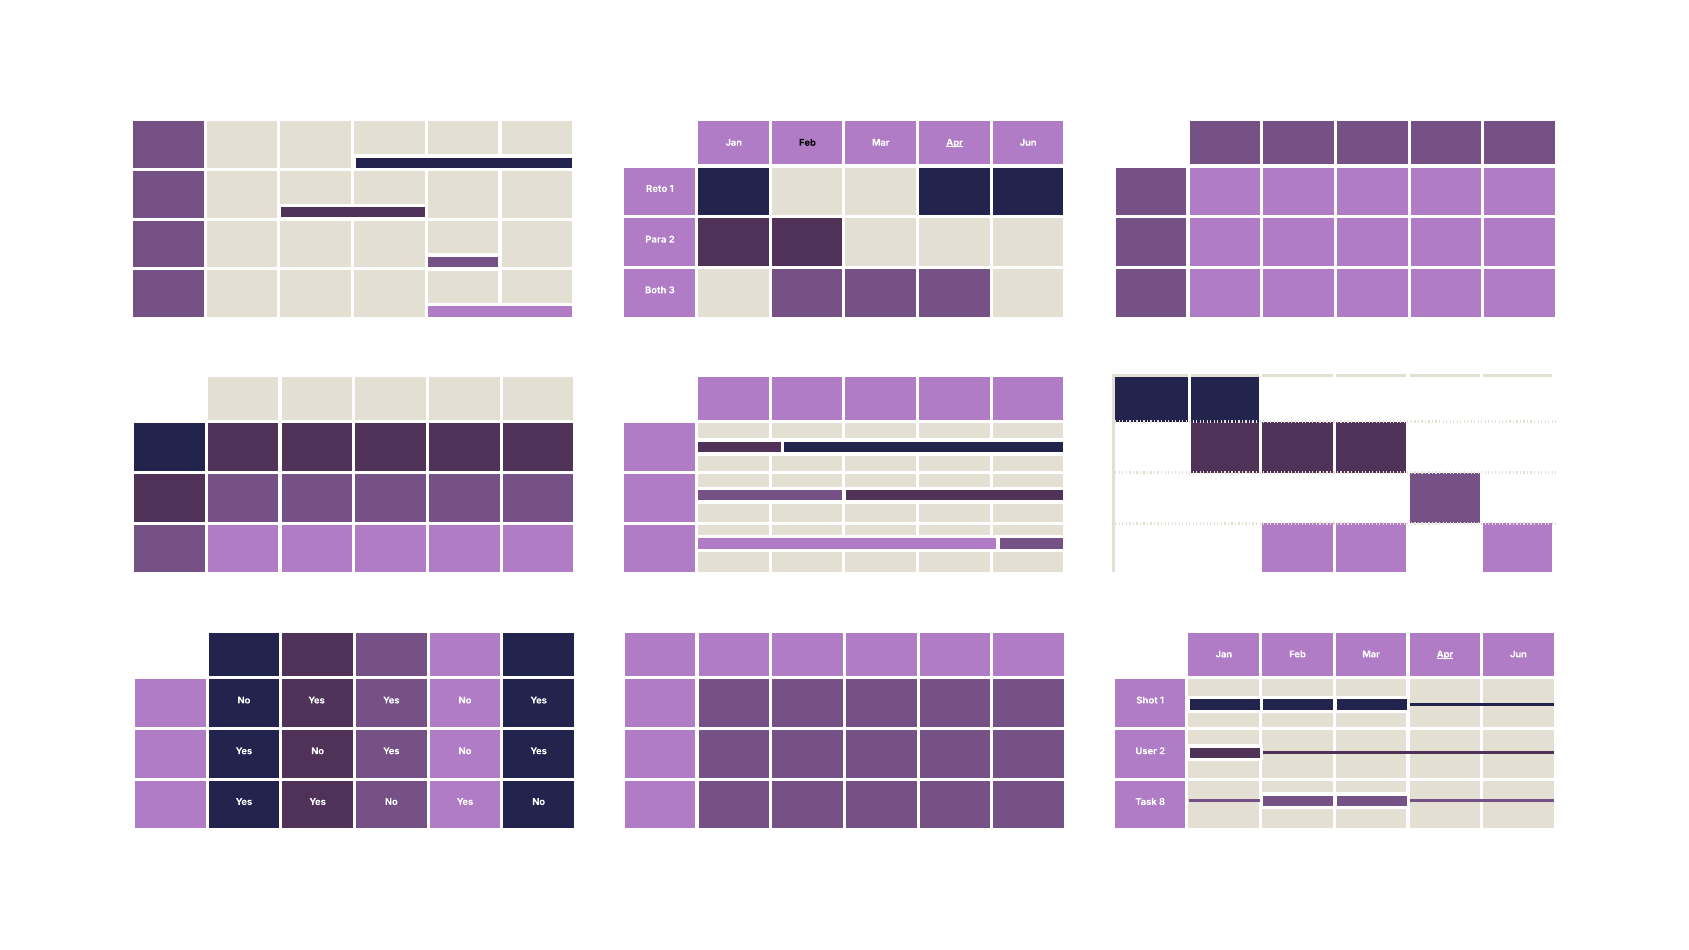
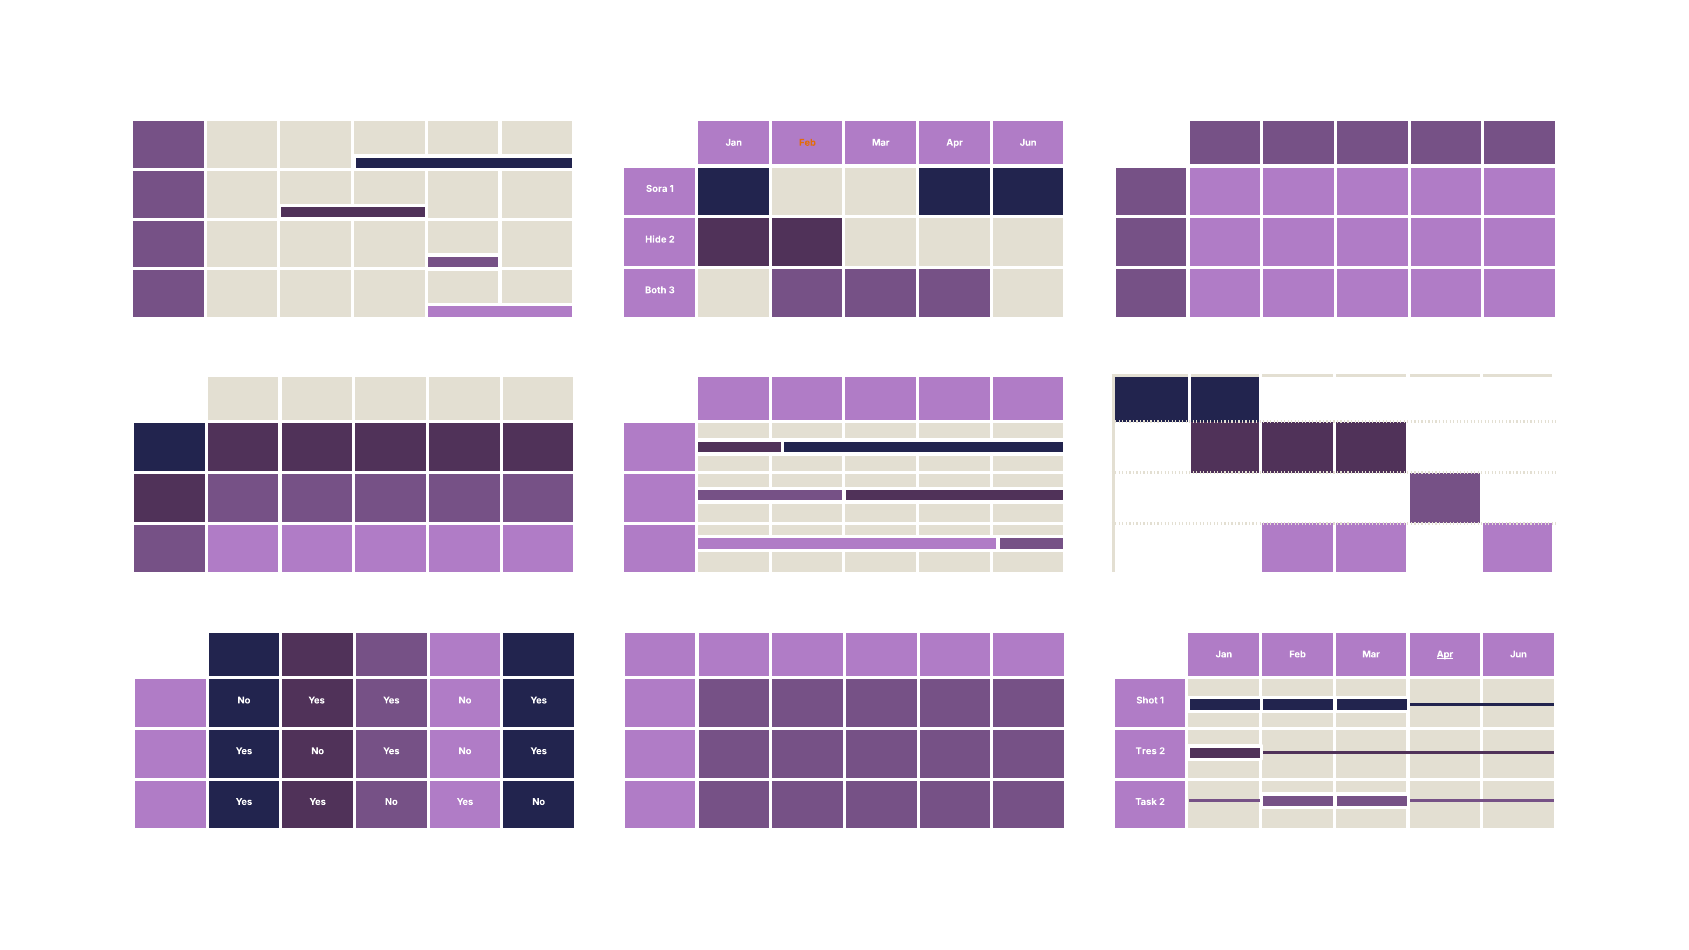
Feb at (808, 143) colour: black -> orange
Apr at (955, 143) underline: present -> none
Reto: Reto -> Sora
Para: Para -> Hide
User: User -> Tres
Task 8: 8 -> 2
